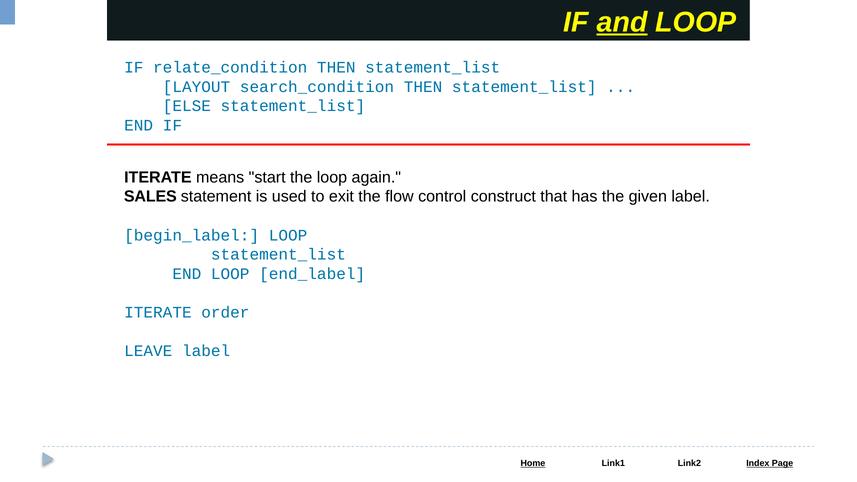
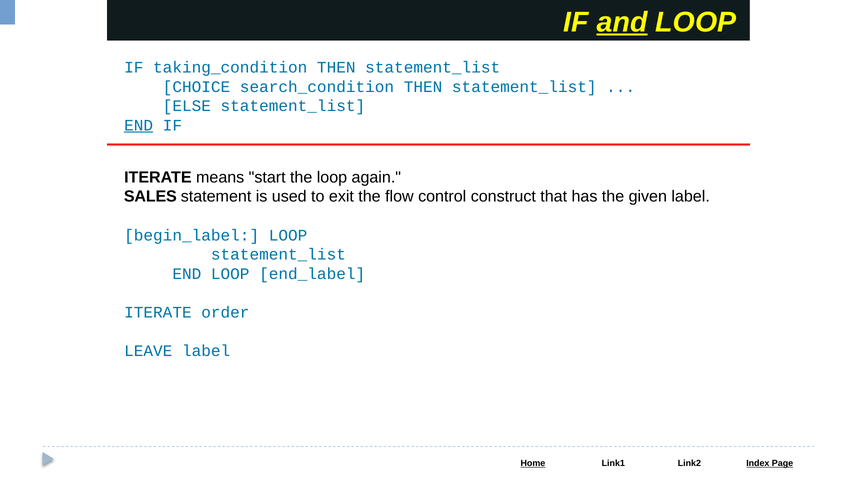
relate_condition: relate_condition -> taking_condition
LAYOUT: LAYOUT -> CHOICE
END at (139, 125) underline: none -> present
